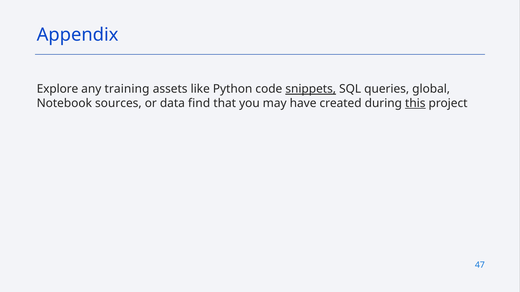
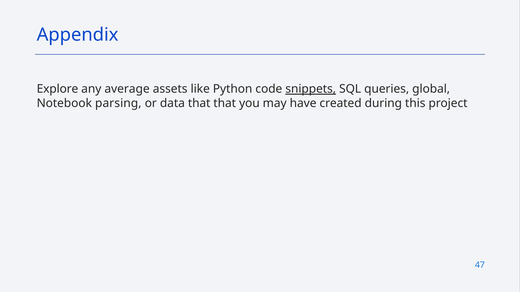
training: training -> average
sources: sources -> parsing
data find: find -> that
this underline: present -> none
